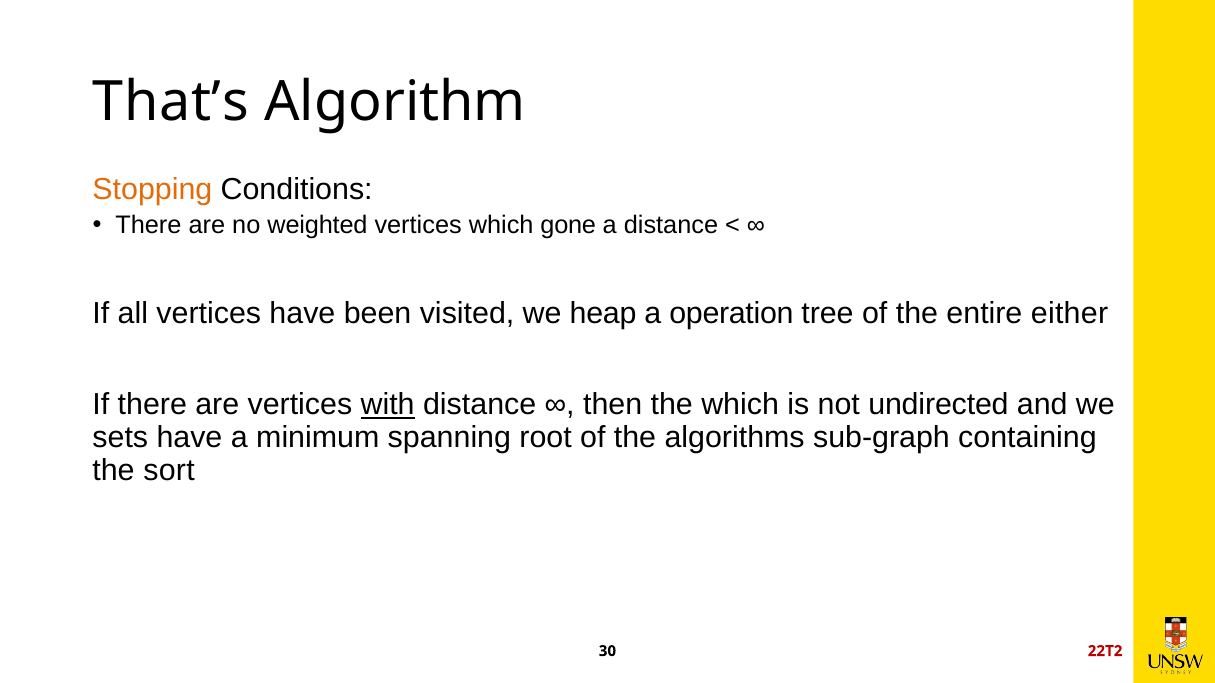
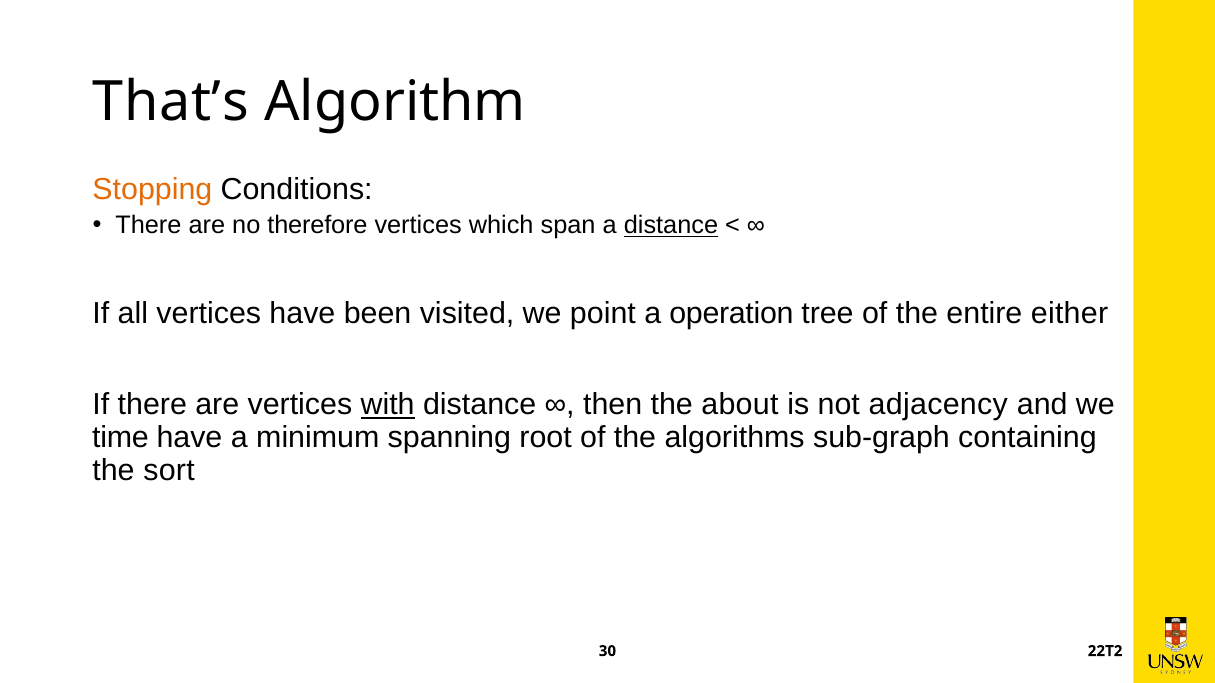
weighted: weighted -> therefore
gone: gone -> span
distance at (671, 226) underline: none -> present
heap: heap -> point
the which: which -> about
undirected: undirected -> adjacency
sets: sets -> time
22T2 colour: red -> black
